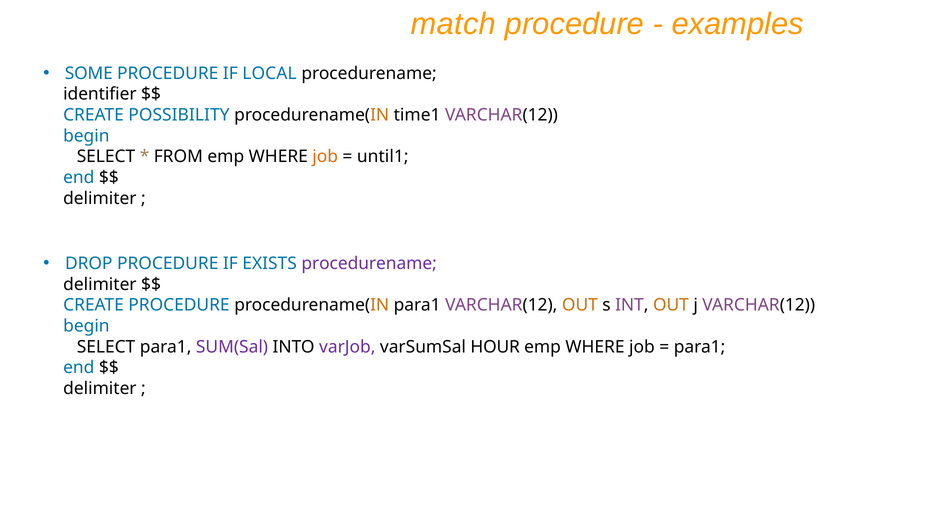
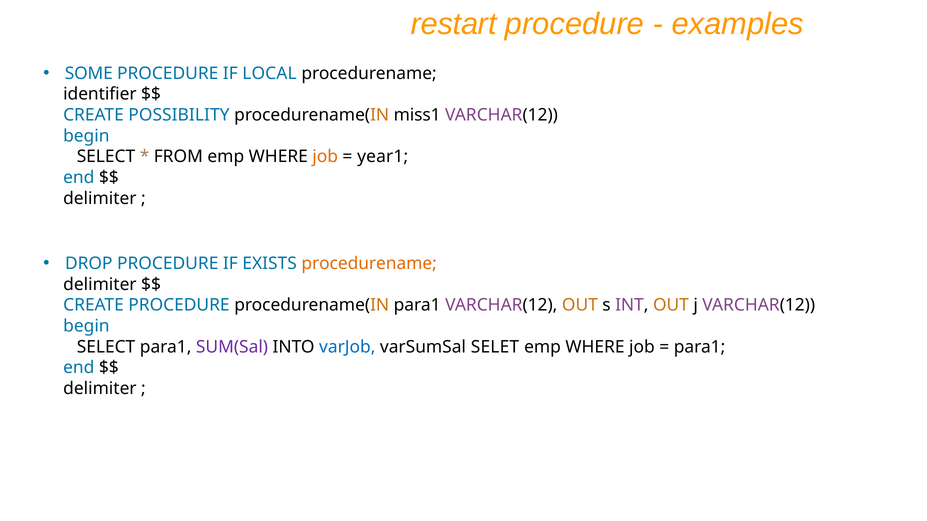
match: match -> restart
time1: time1 -> miss1
until1: until1 -> year1
procedurename at (369, 264) colour: purple -> orange
varJob colour: purple -> blue
HOUR: HOUR -> SELET
